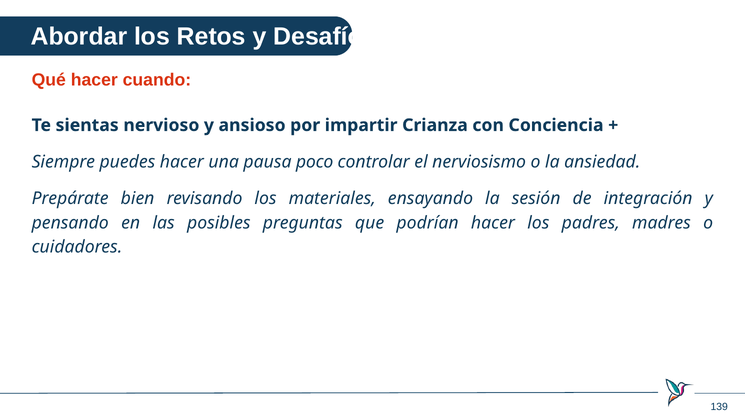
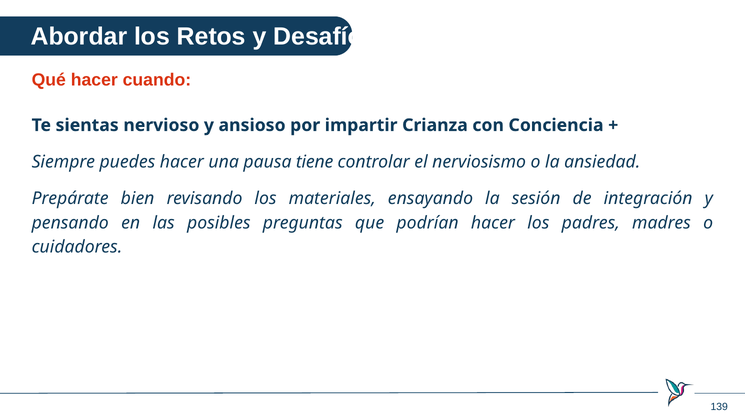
poco: poco -> tiene
